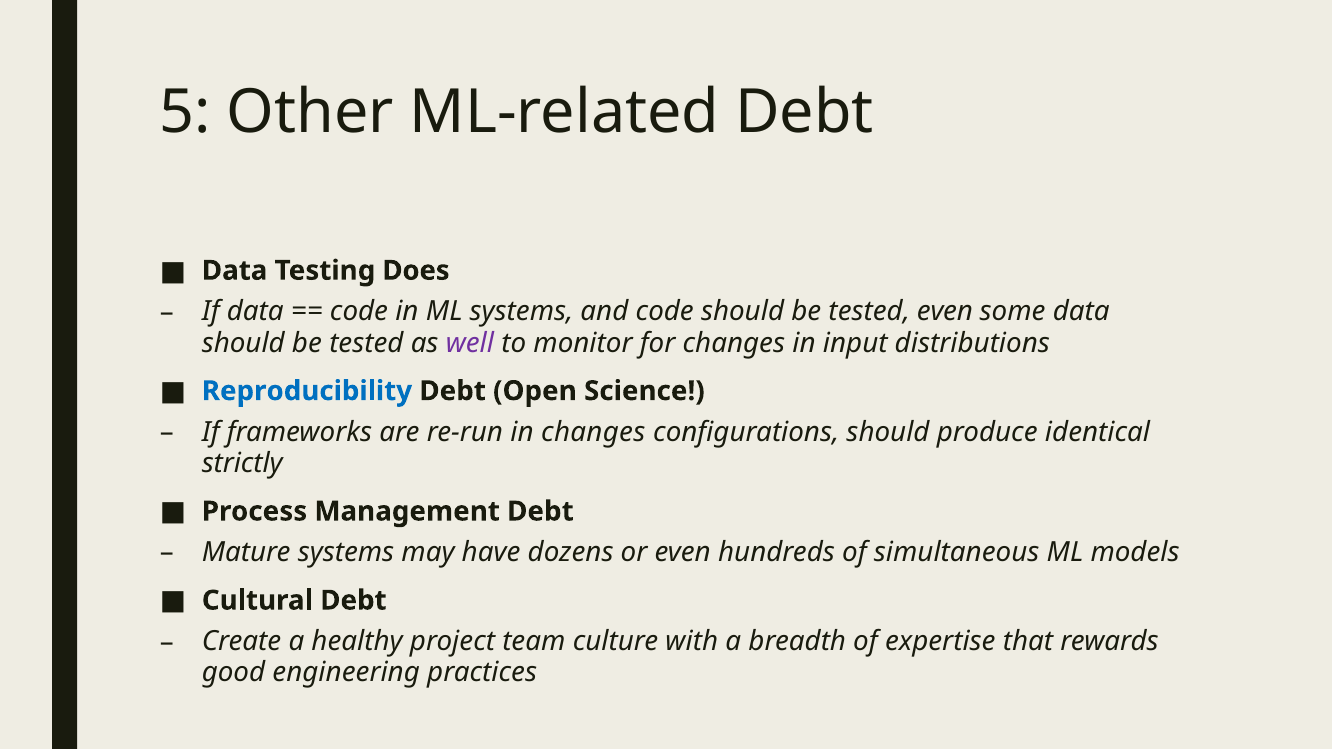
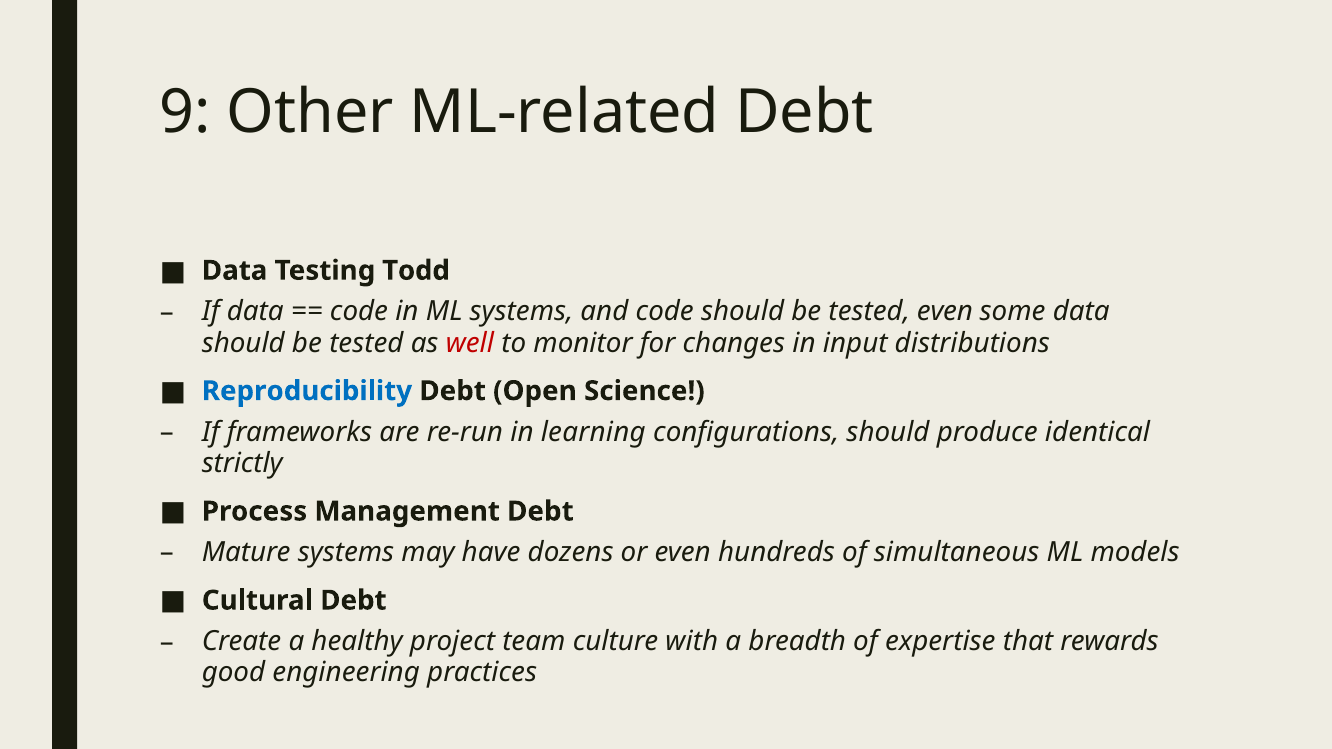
5: 5 -> 9
Does: Does -> Todd
well colour: purple -> red
in changes: changes -> learning
